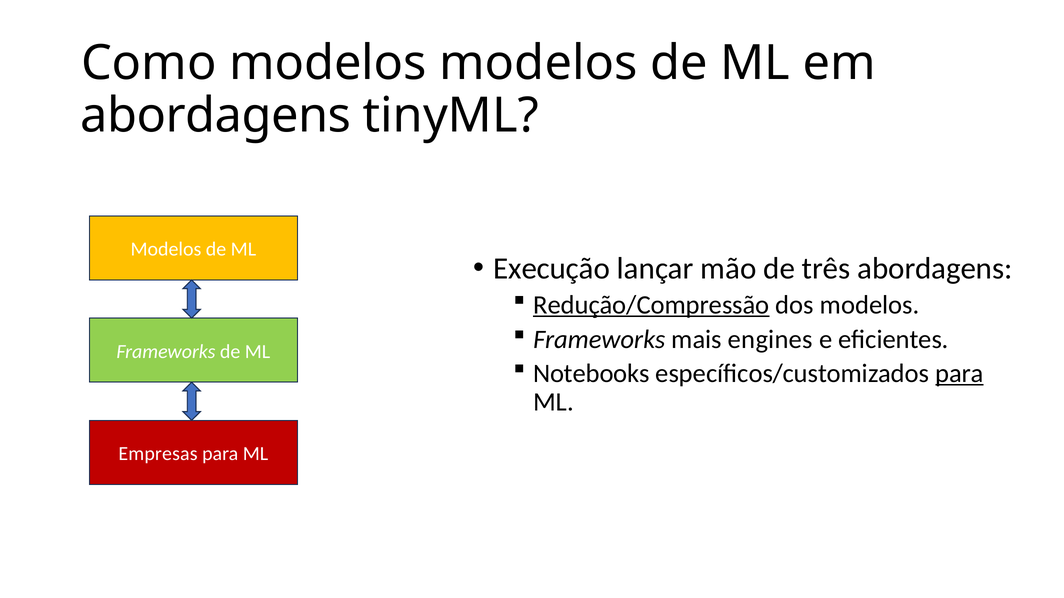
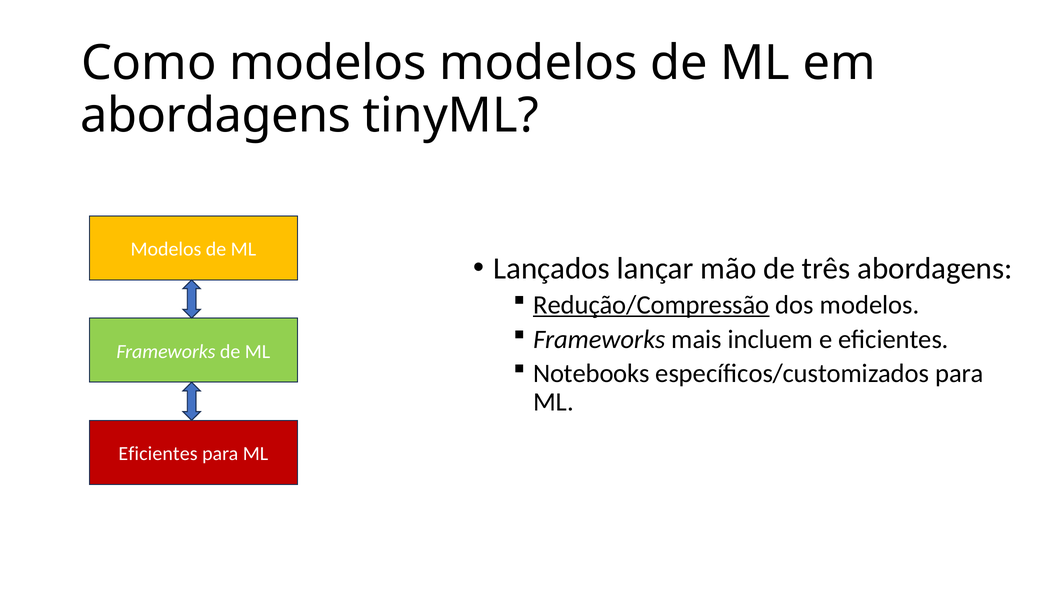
Execução: Execução -> Lançados
engines: engines -> incluem
para at (959, 374) underline: present -> none
Empresas at (158, 454): Empresas -> Eficientes
